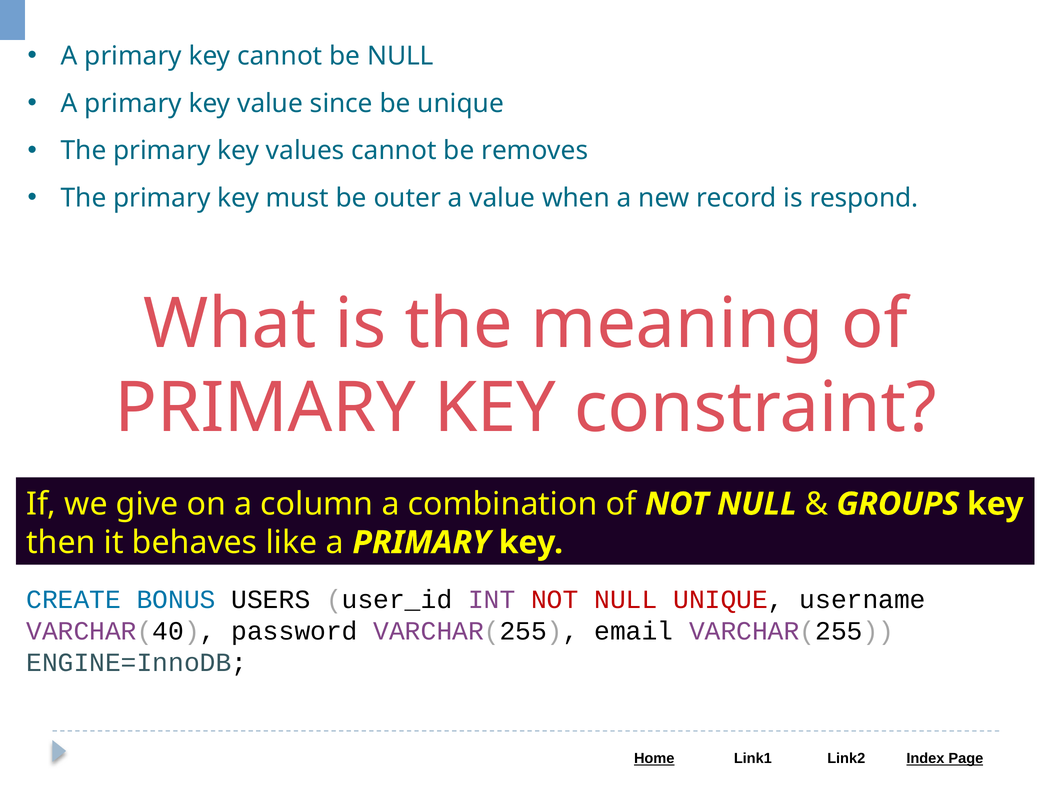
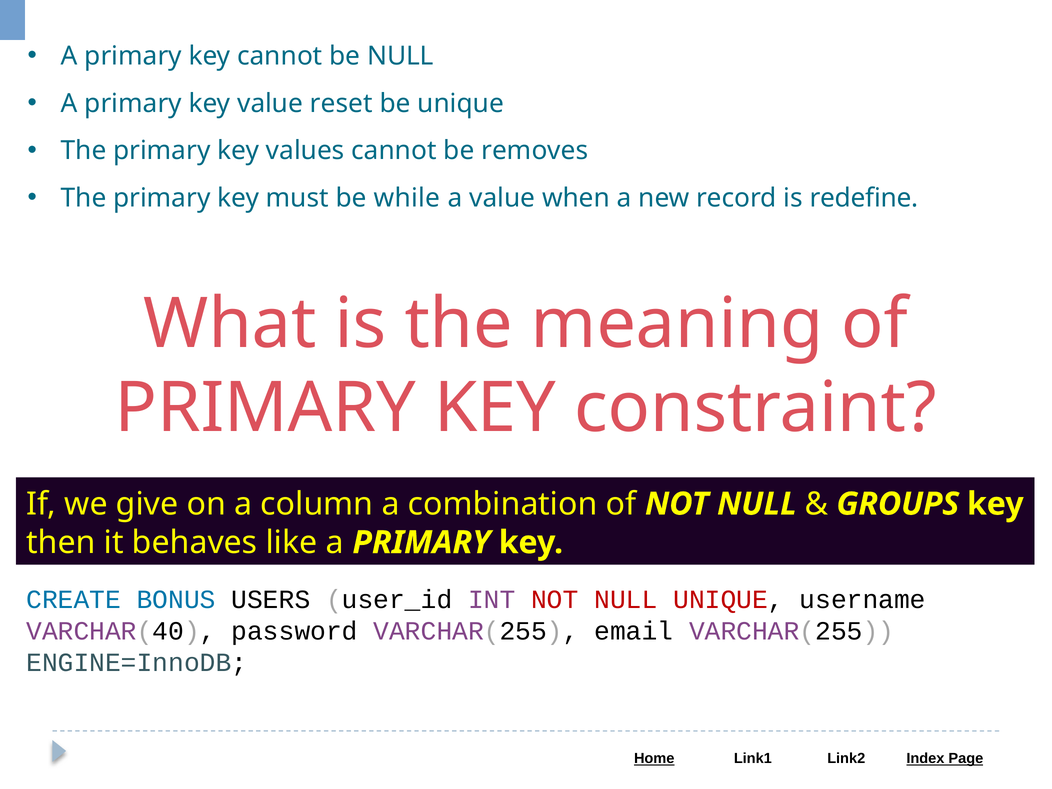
since: since -> reset
outer: outer -> while
respond: respond -> redefine
